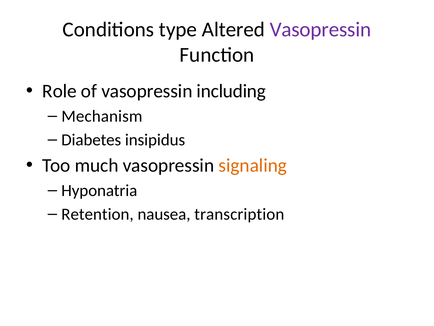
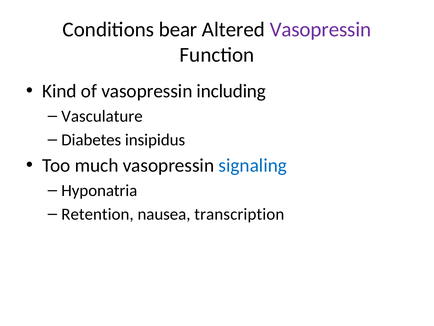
type: type -> bear
Role: Role -> Kind
Mechanism: Mechanism -> Vasculature
signaling colour: orange -> blue
